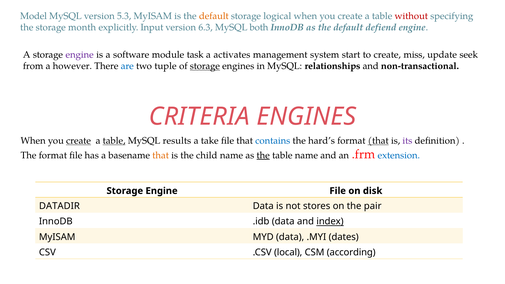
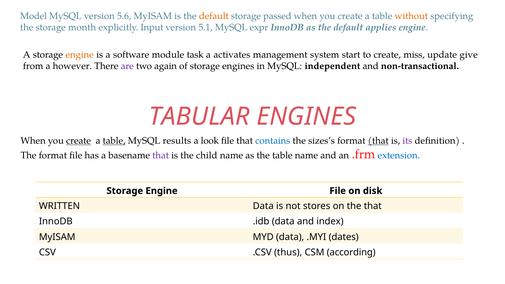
5.3: 5.3 -> 5.6
logical: logical -> passed
without colour: red -> orange
6.3: 6.3 -> 5.1
both: both -> expr
defiend: defiend -> applies
engine at (80, 55) colour: purple -> orange
seek: seek -> give
are colour: blue -> purple
tuple: tuple -> again
storage at (205, 66) underline: present -> none
relationships: relationships -> independent
CRITERIA: CRITERIA -> TABULAR
take: take -> look
hard’s: hard’s -> sizes’s
that at (161, 155) colour: orange -> purple
the at (263, 155) underline: present -> none
DATADIR: DATADIR -> WRITTEN
the pair: pair -> that
index underline: present -> none
local: local -> thus
